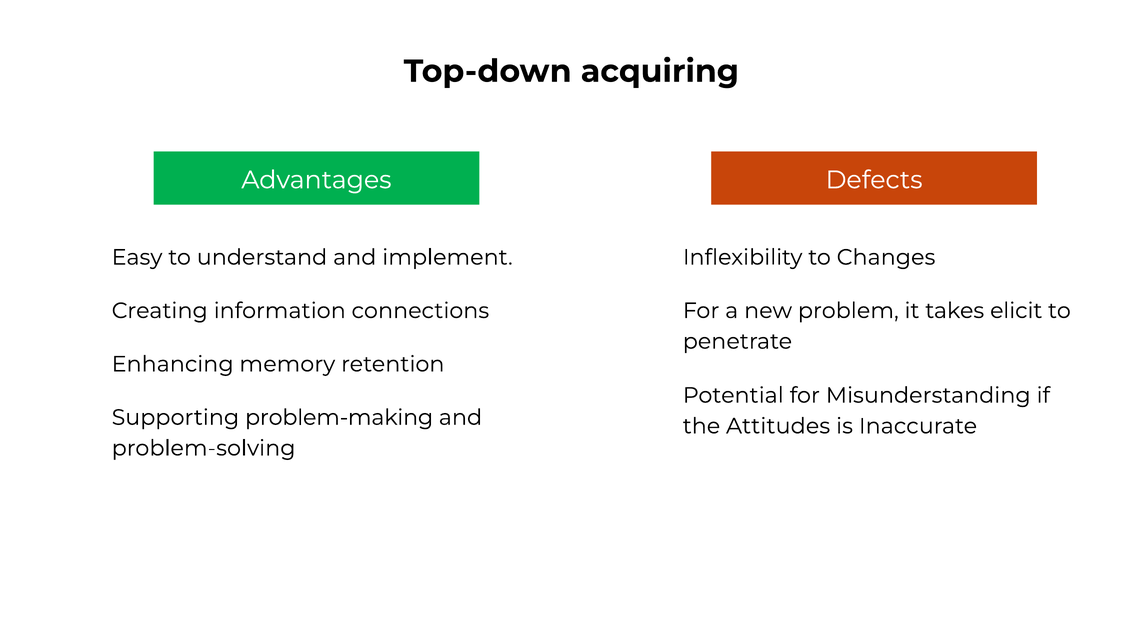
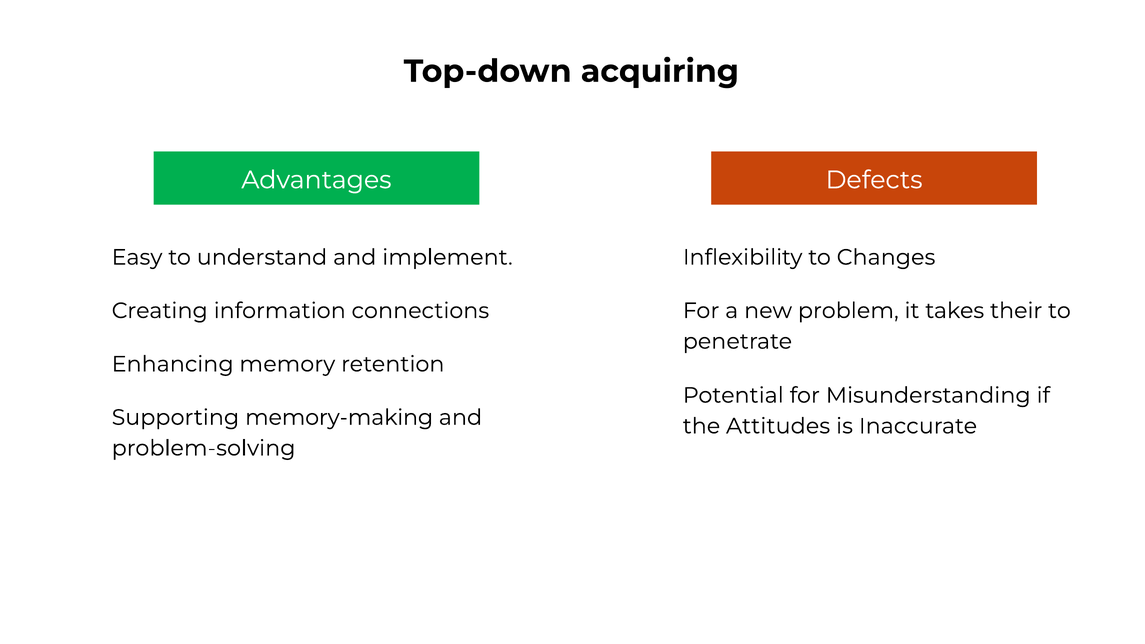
elicit: elicit -> their
problem-making: problem-making -> memory-making
